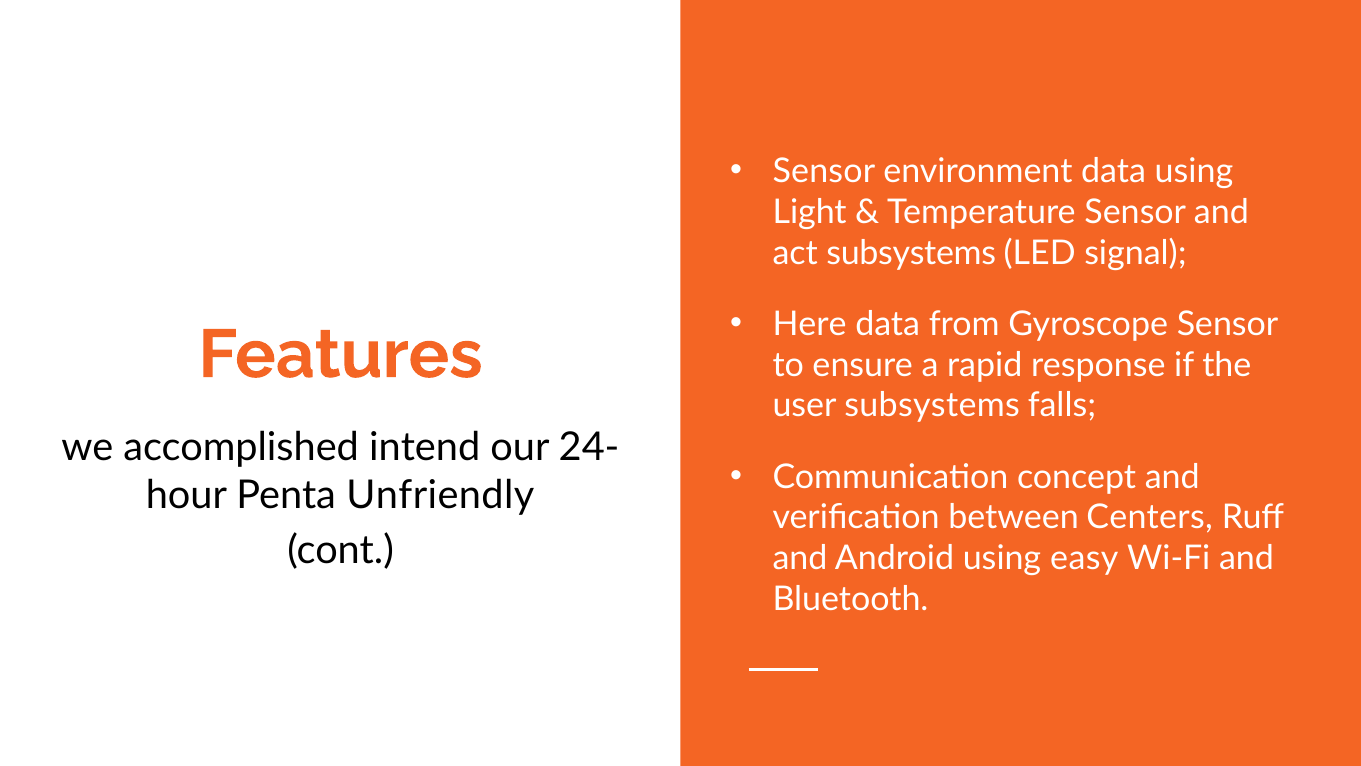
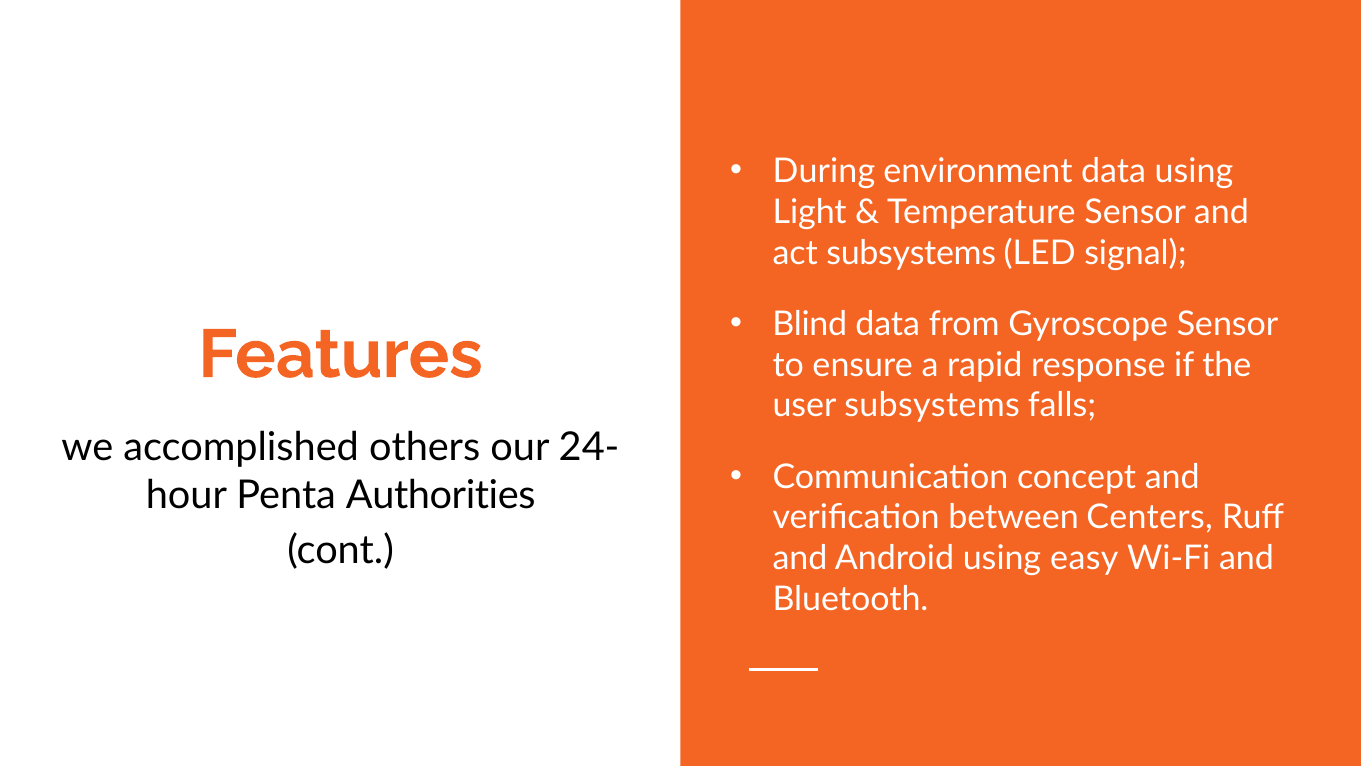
Sensor at (824, 171): Sensor -> During
Here: Here -> Blind
intend: intend -> others
Unfriendly: Unfriendly -> Authorities
